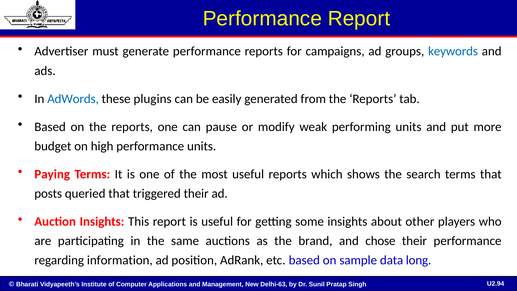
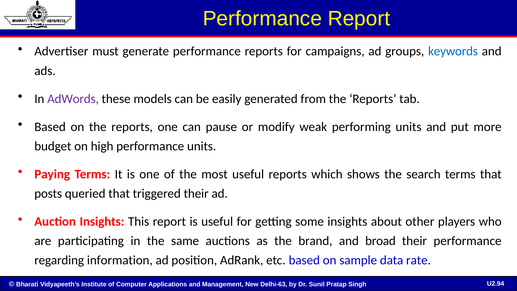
AdWords colour: blue -> purple
plugins: plugins -> models
chose: chose -> broad
long: long -> rate
